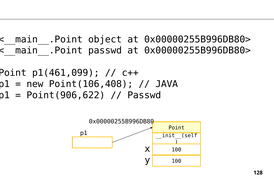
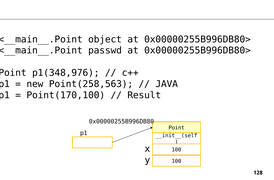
p1(461,099: p1(461,099 -> p1(348,976
Point(106,408: Point(106,408 -> Point(258,563
Point(906,622: Point(906,622 -> Point(170,100
Passwd at (144, 95): Passwd -> Result
